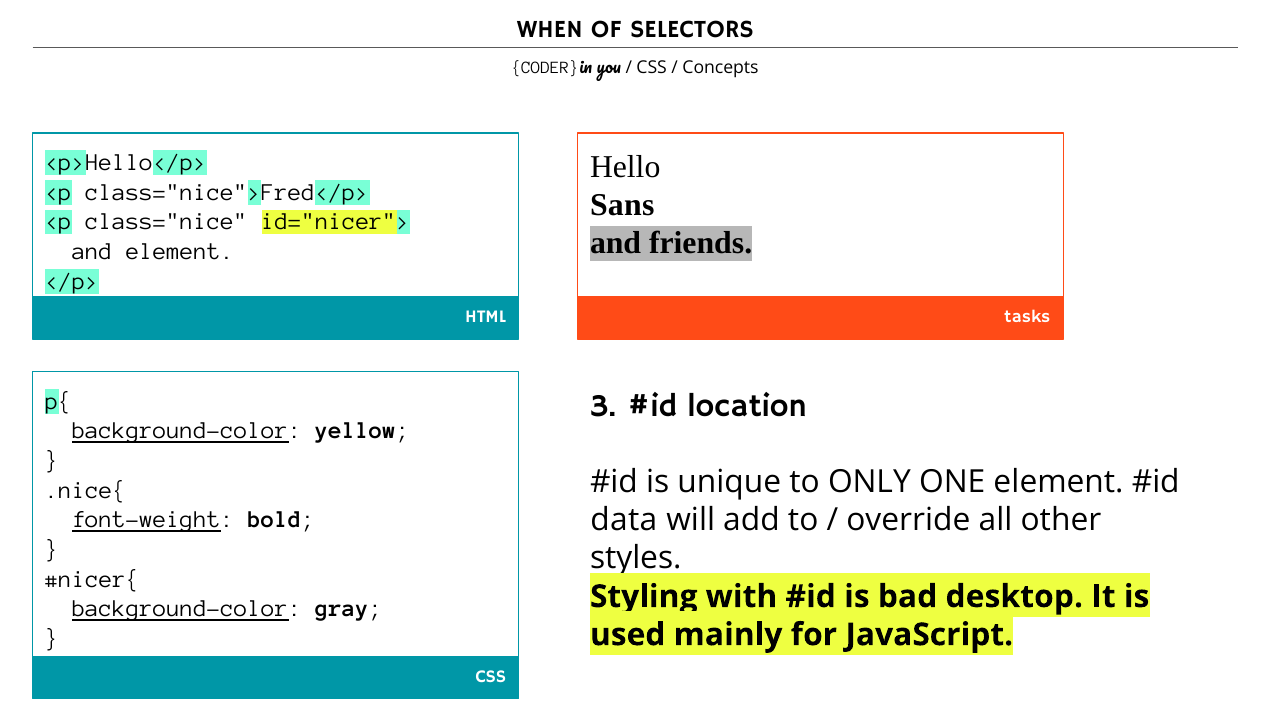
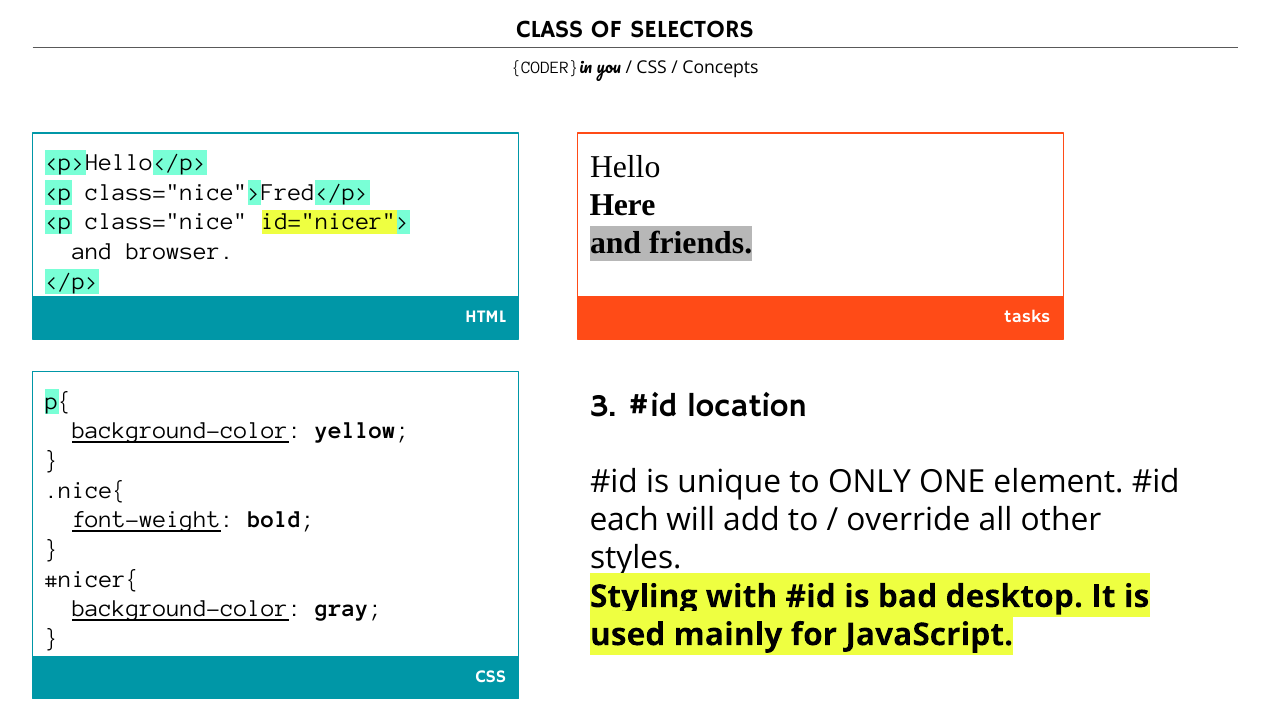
WHEN: WHEN -> CLASS
Sans: Sans -> Here
and element: element -> browser
data: data -> each
